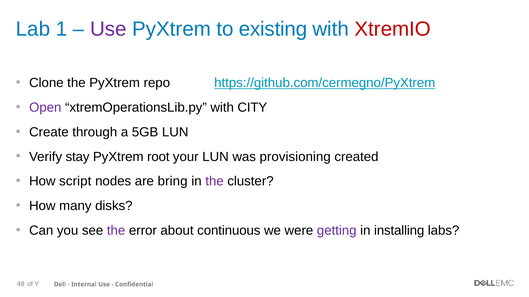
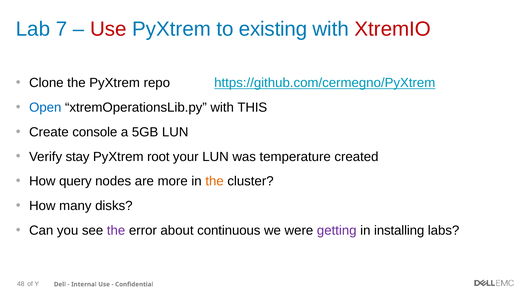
1: 1 -> 7
Use at (108, 29) colour: purple -> red
Open colour: purple -> blue
CITY: CITY -> THIS
through: through -> console
provisioning: provisioning -> temperature
script: script -> query
bring: bring -> more
the at (215, 182) colour: purple -> orange
